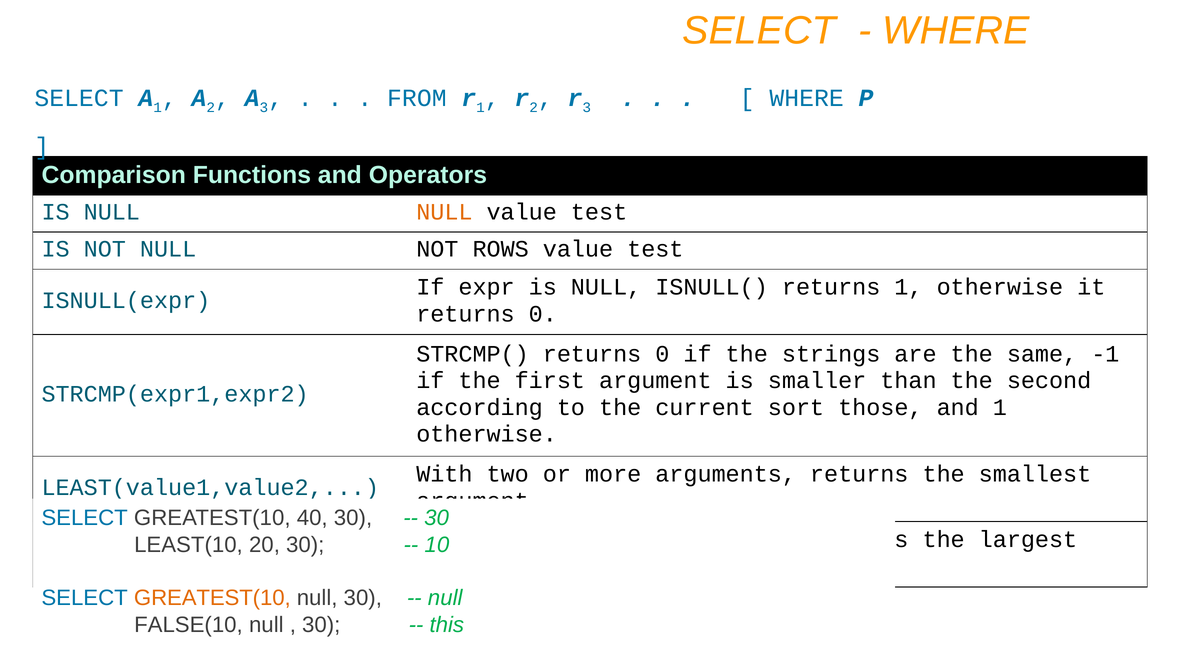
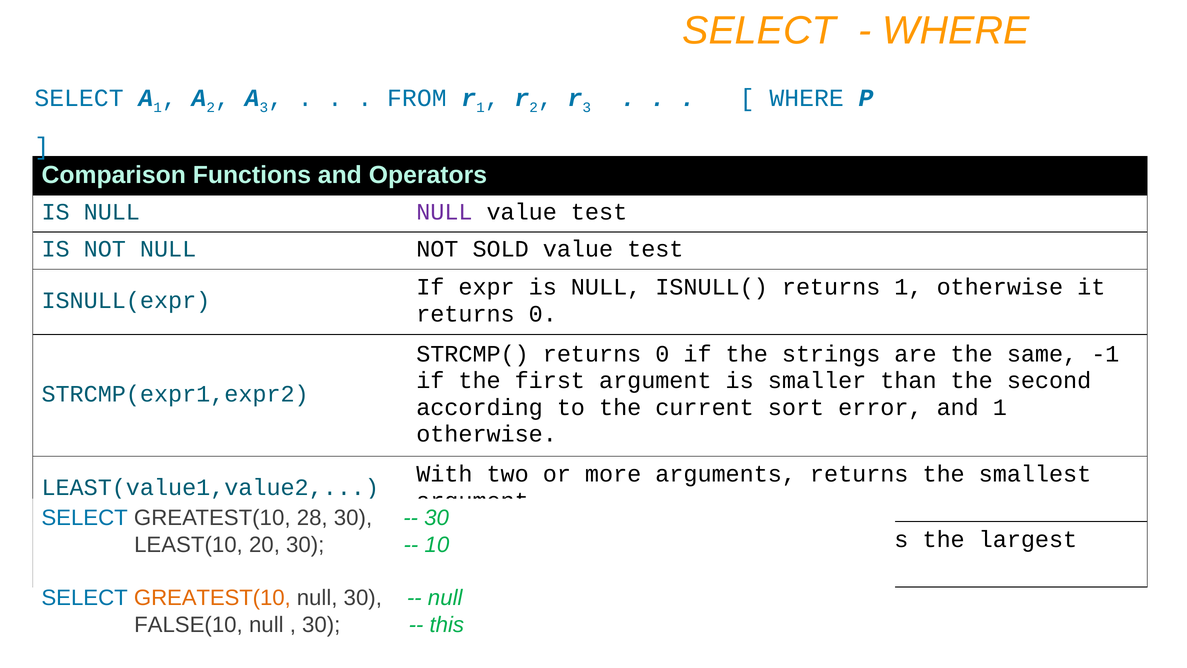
NULL at (444, 212) colour: orange -> purple
ROWS: ROWS -> SOLD
those: those -> error
40: 40 -> 28
